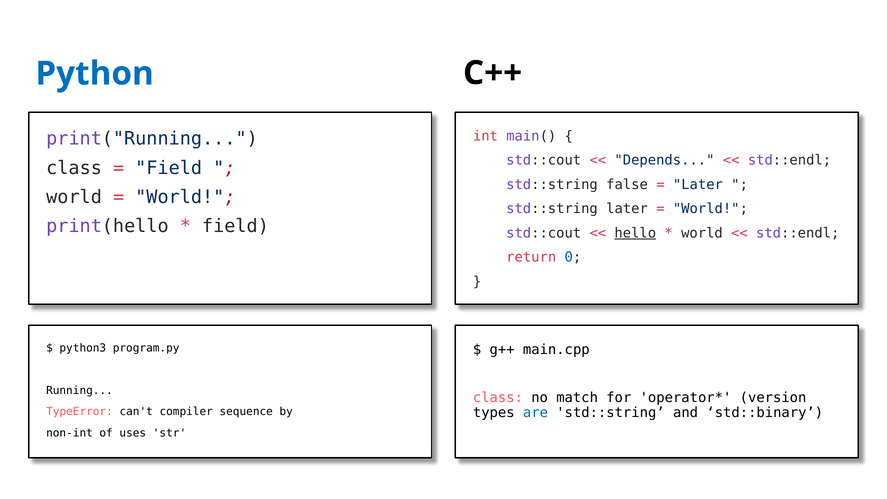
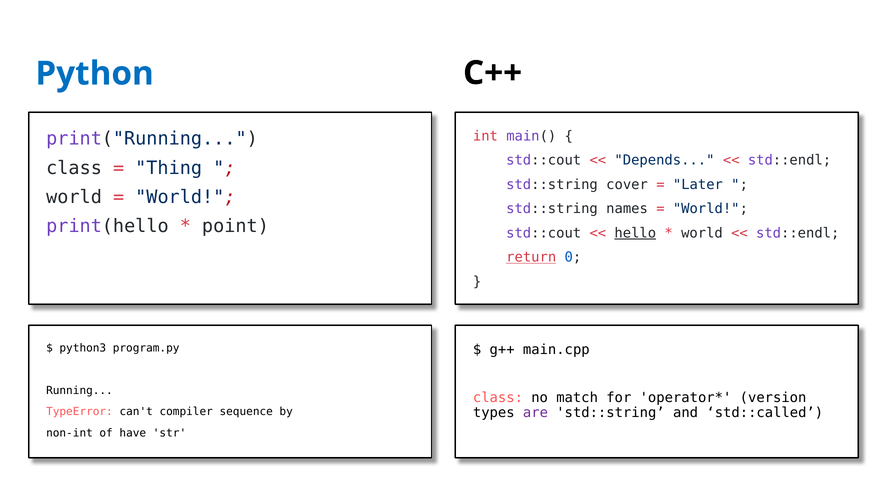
Field at (169, 168): Field -> Thing
false: false -> cover
std::string later: later -> names
field at (235, 226): field -> point
return underline: none -> present
are colour: blue -> purple
std::binary: std::binary -> std::called
uses: uses -> have
